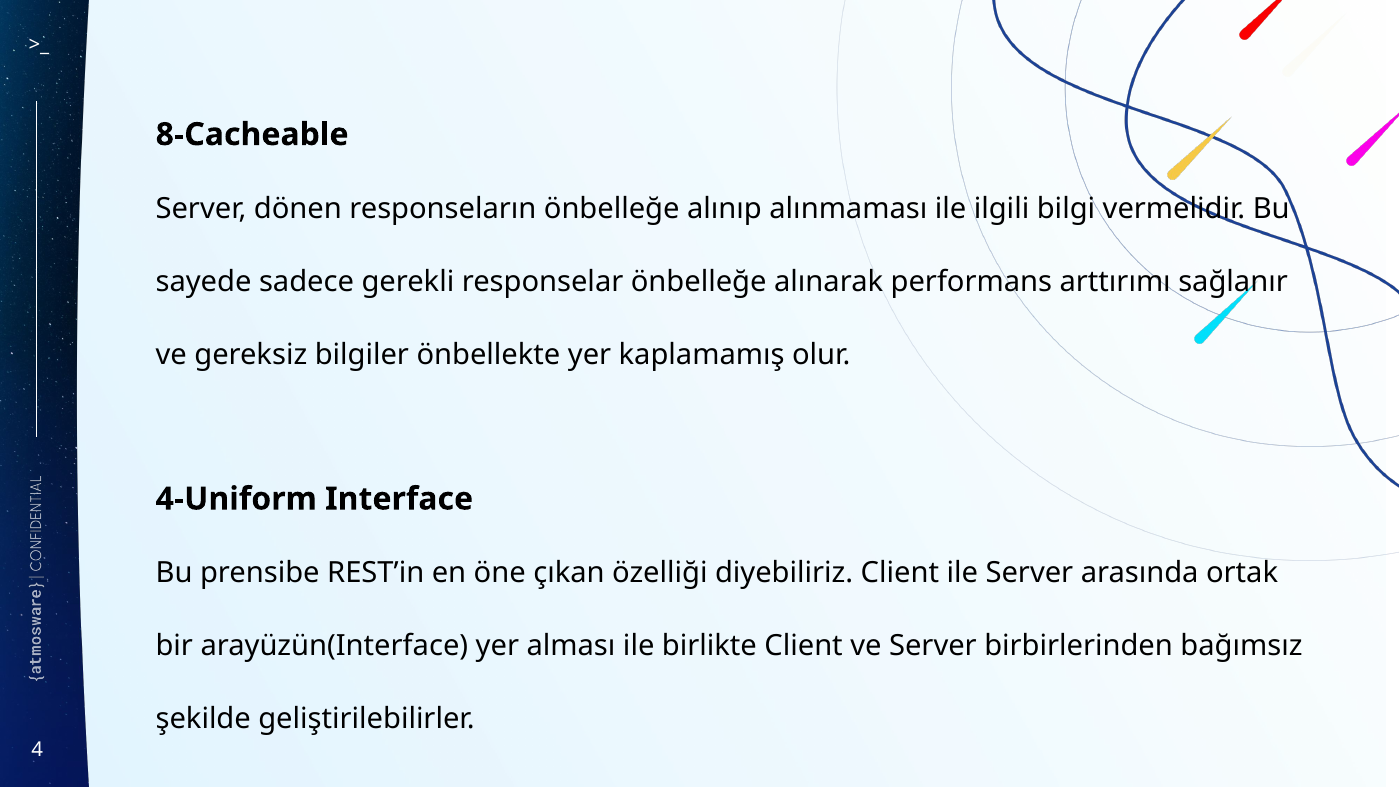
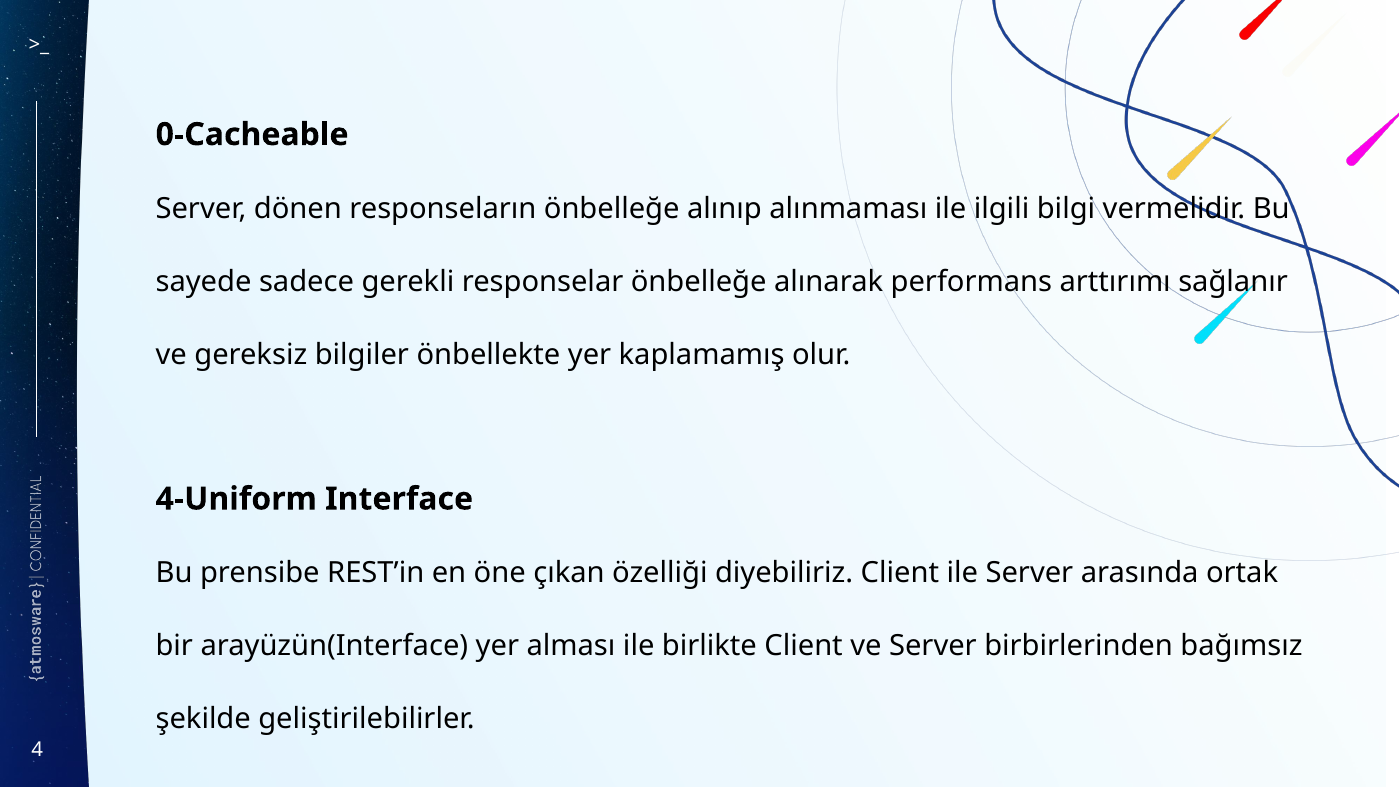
8-Cacheable: 8-Cacheable -> 0-Cacheable
